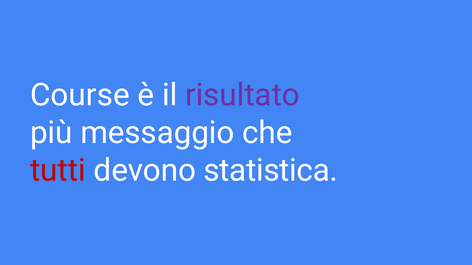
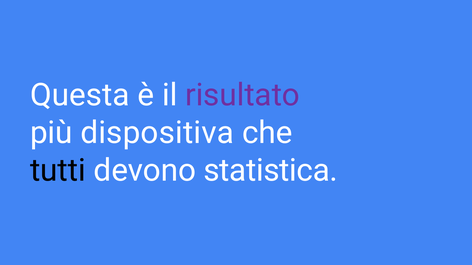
Course: Course -> Questa
messaggio: messaggio -> dispositiva
tutti colour: red -> black
